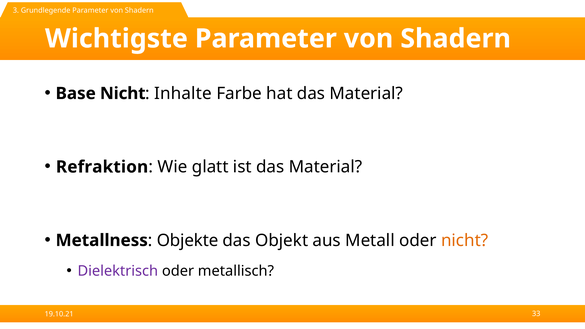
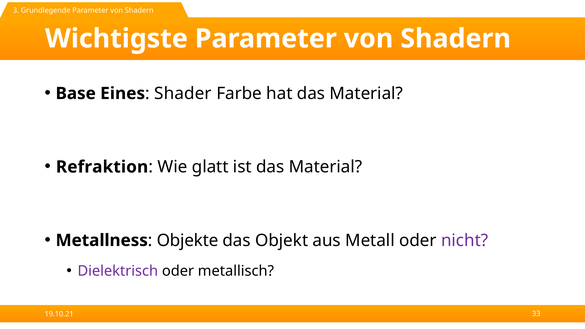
Base Nicht: Nicht -> Eines
Inhalte: Inhalte -> Shader
nicht at (465, 240) colour: orange -> purple
